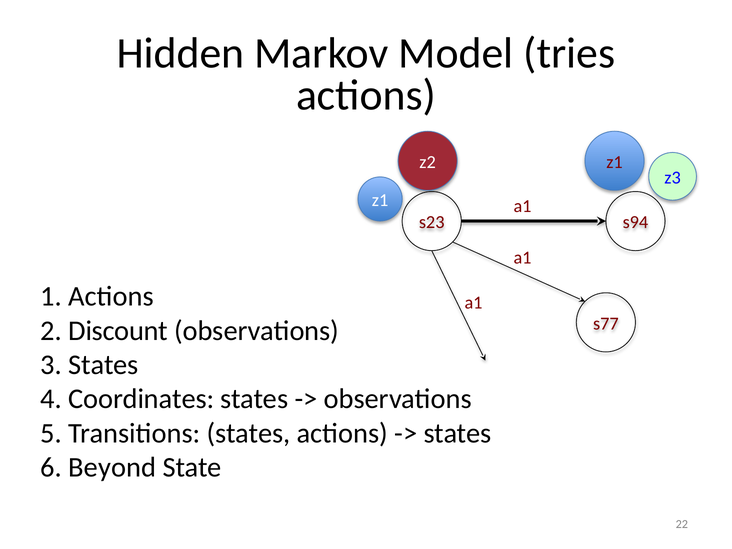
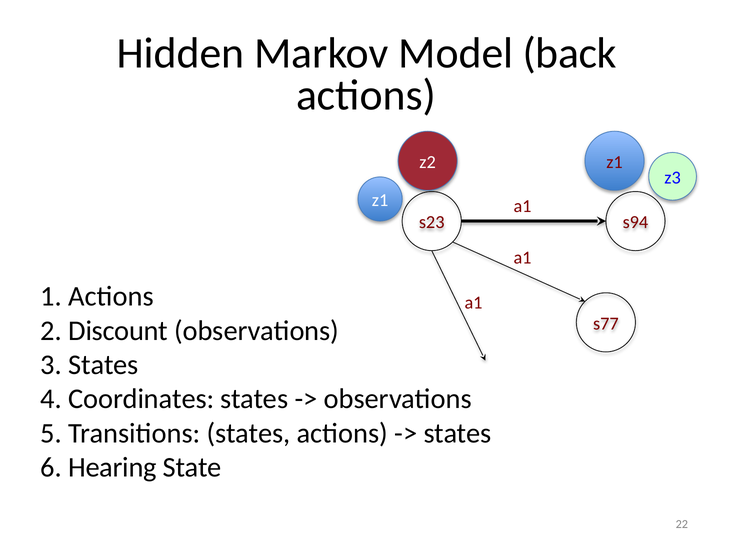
tries: tries -> back
Beyond: Beyond -> Hearing
